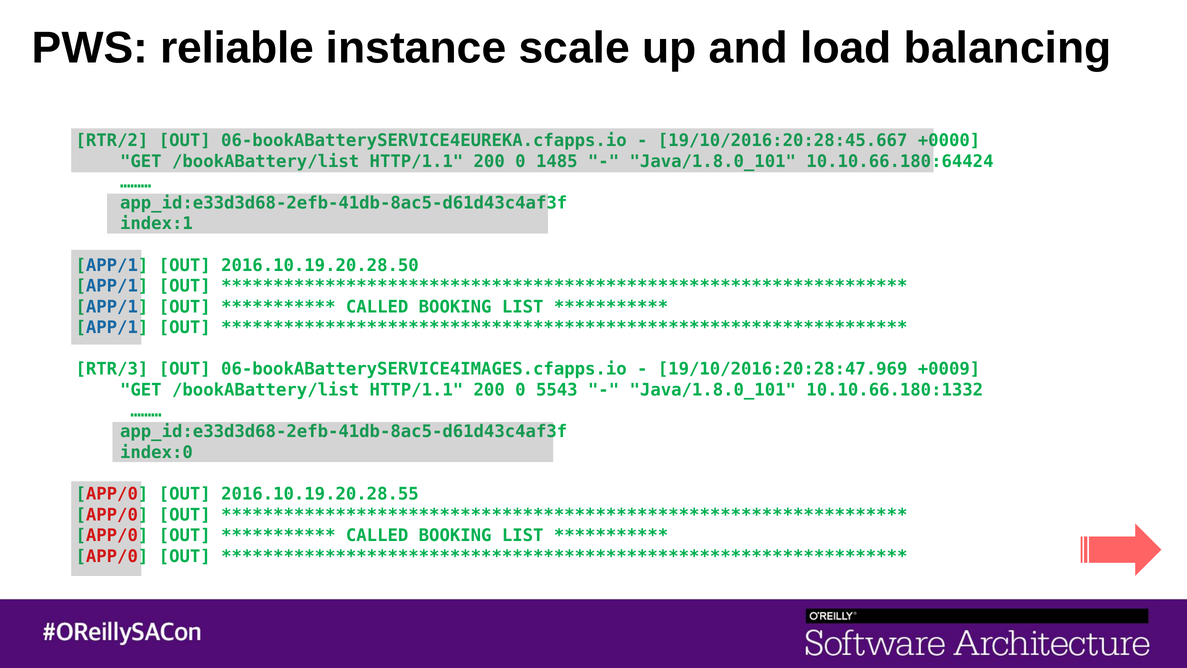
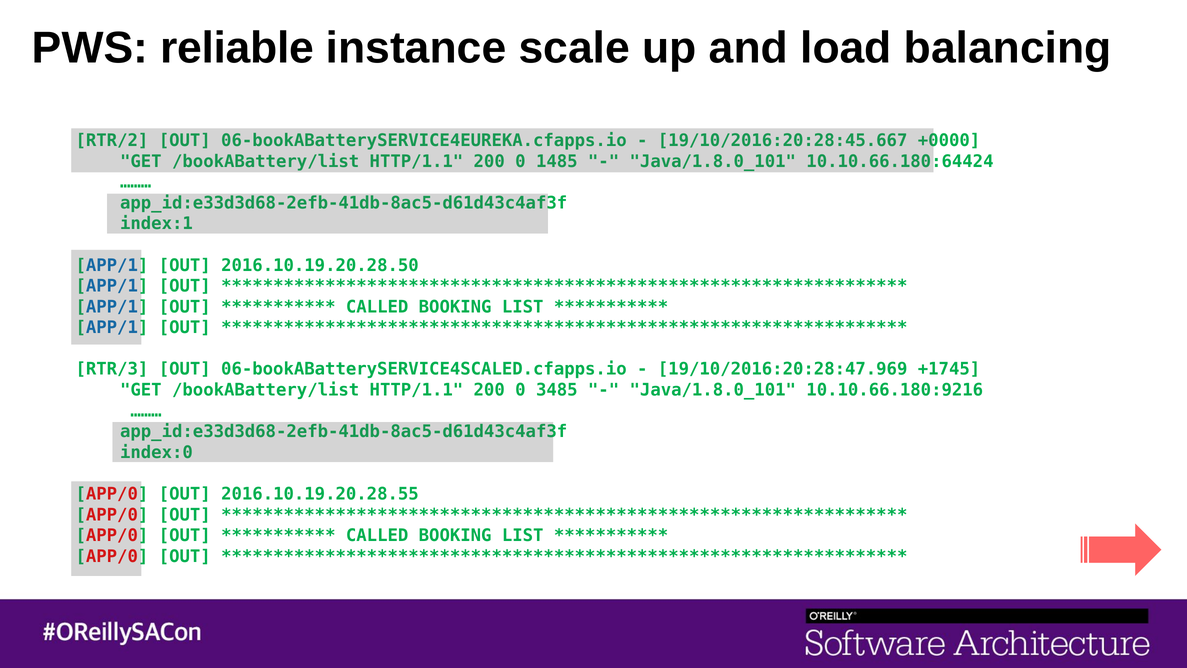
06-bookABatterySERVICE4IMAGES.cfapps.io: 06-bookABatterySERVICE4IMAGES.cfapps.io -> 06-bookABatterySERVICE4SCALED.cfapps.io
+0009: +0009 -> +1745
5543: 5543 -> 3485
10.10.66.180:1332: 10.10.66.180:1332 -> 10.10.66.180:9216
